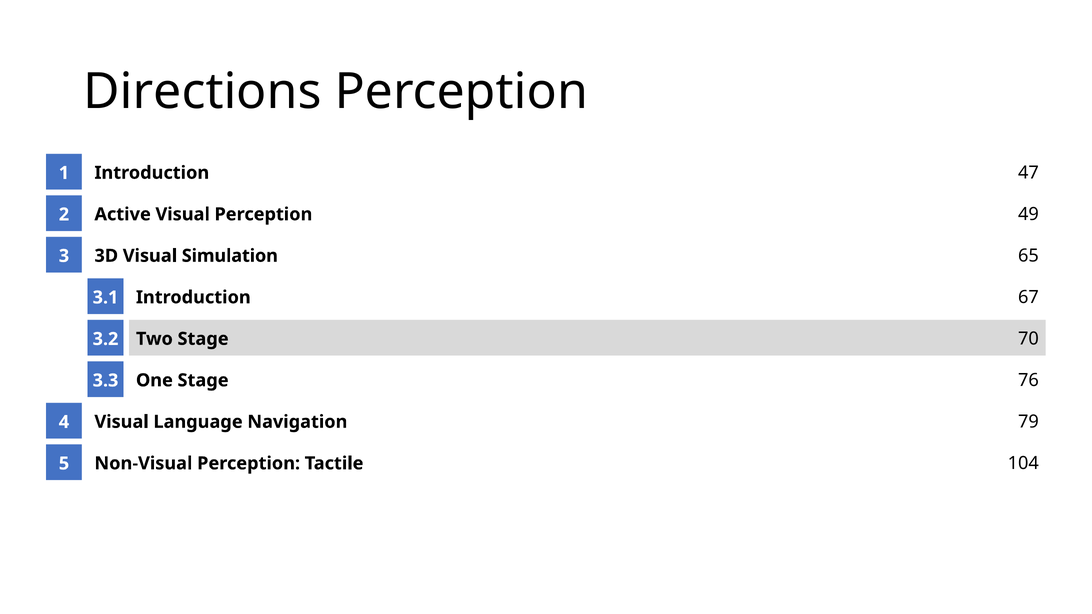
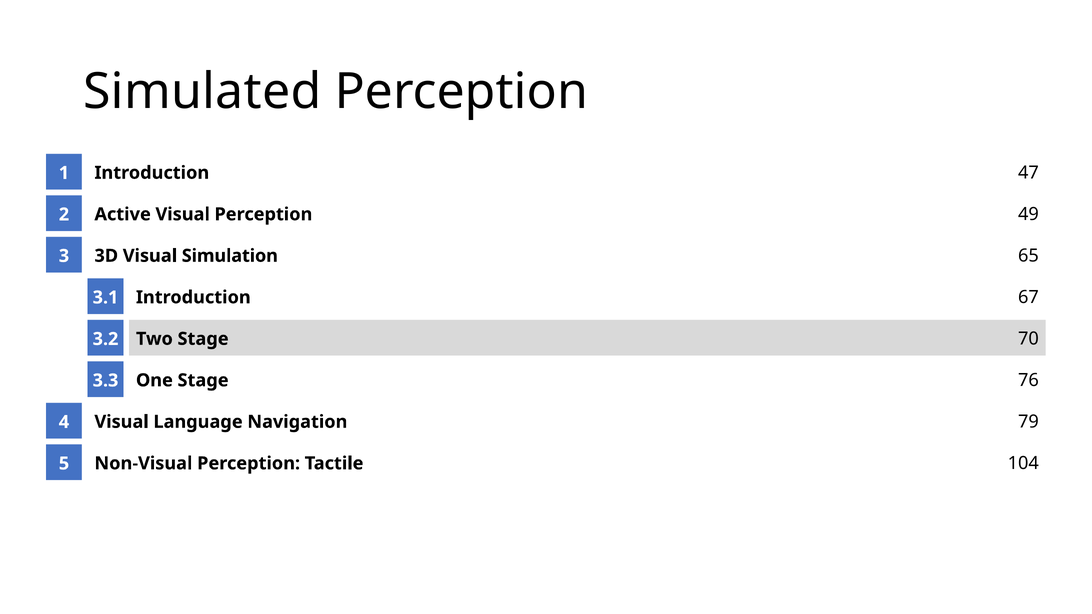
Directions: Directions -> Simulated
